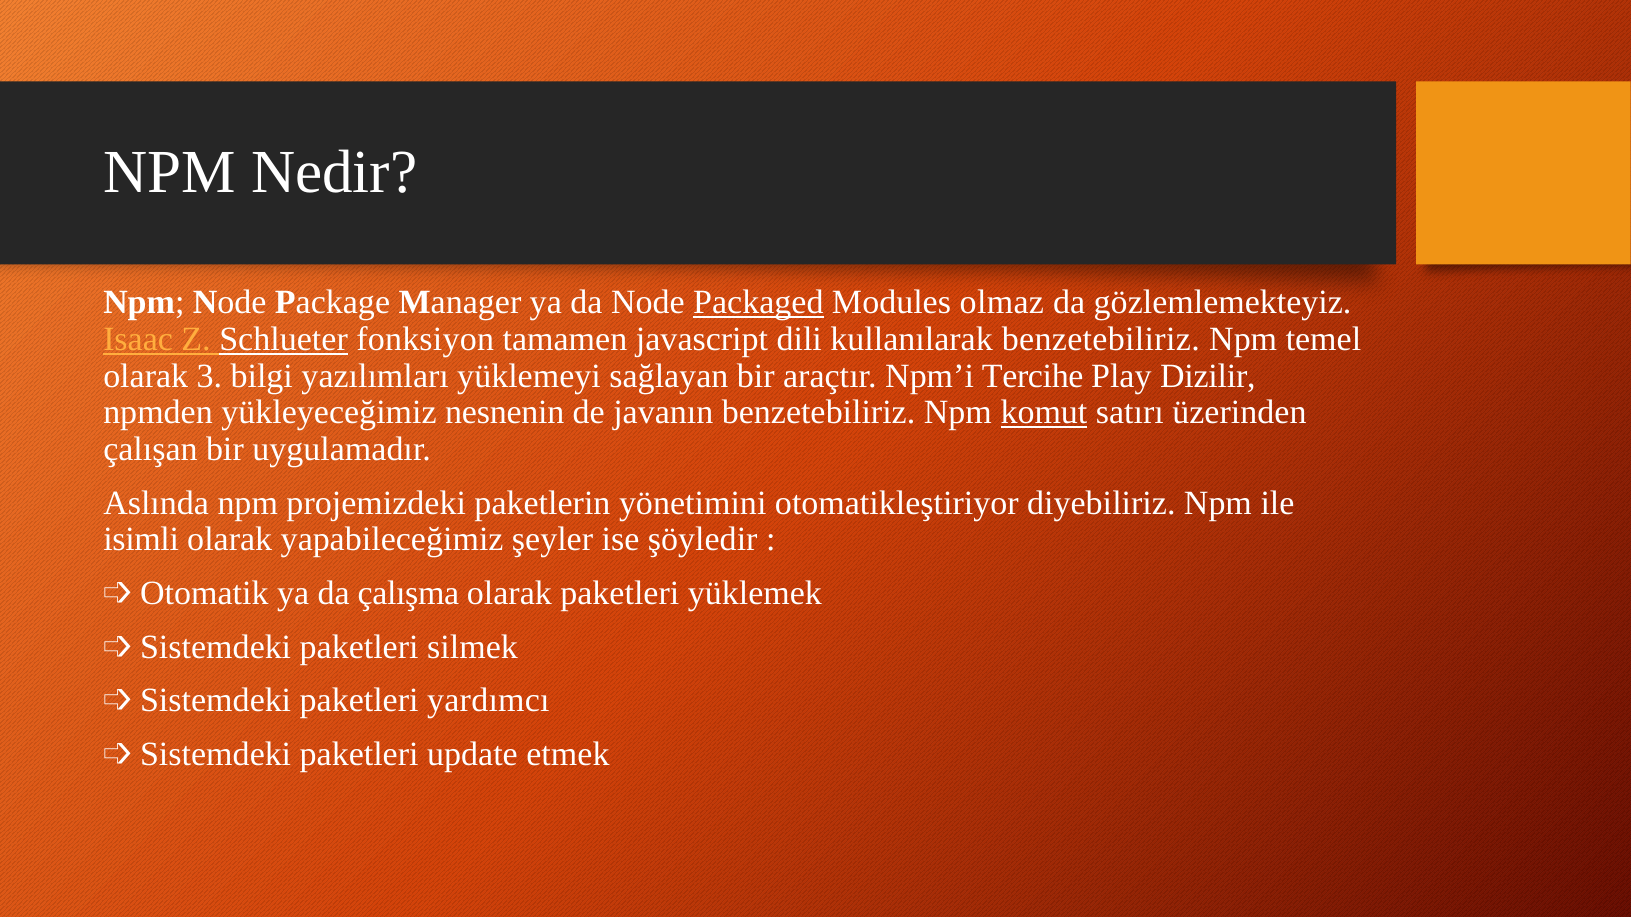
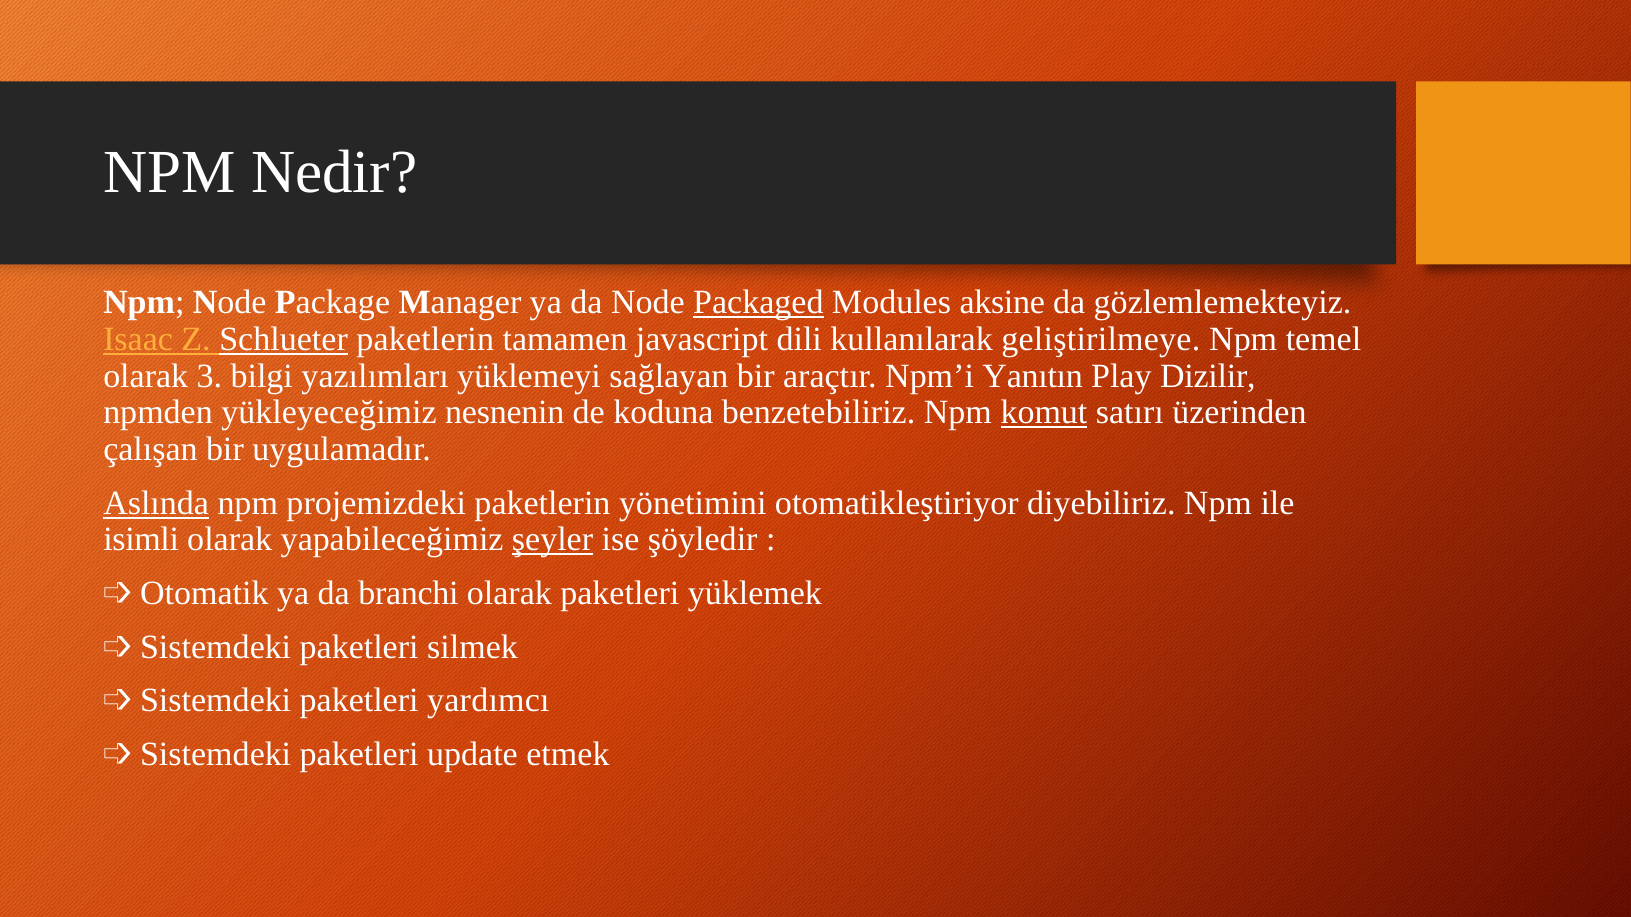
olmaz: olmaz -> aksine
Schlueter fonksiyon: fonksiyon -> paketlerin
kullanılarak benzetebiliriz: benzetebiliriz -> geliştirilmeye
Tercihe: Tercihe -> Yanıtın
javanın: javanın -> koduna
Aslında underline: none -> present
şeyler underline: none -> present
çalışma: çalışma -> branchi
